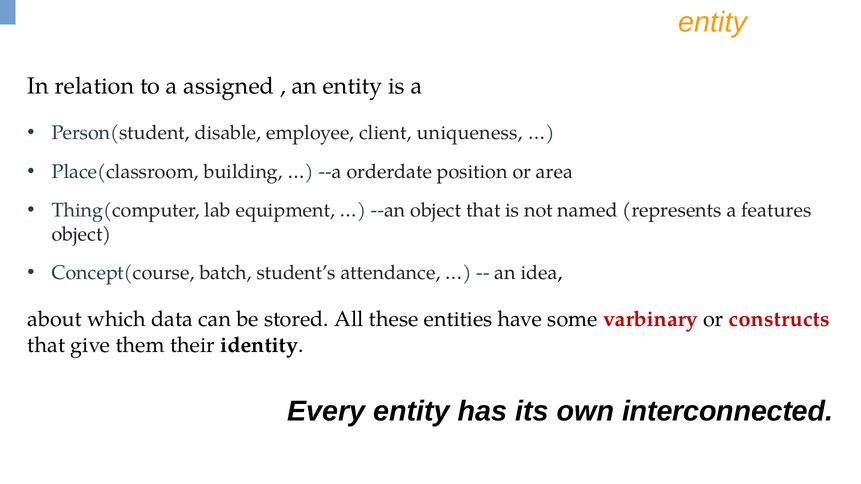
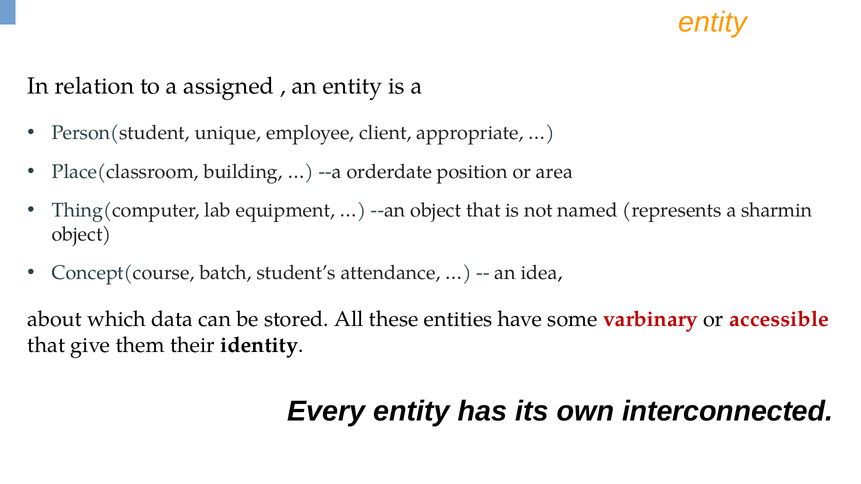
disable: disable -> unique
uniqueness: uniqueness -> appropriate
features: features -> sharmin
constructs: constructs -> accessible
